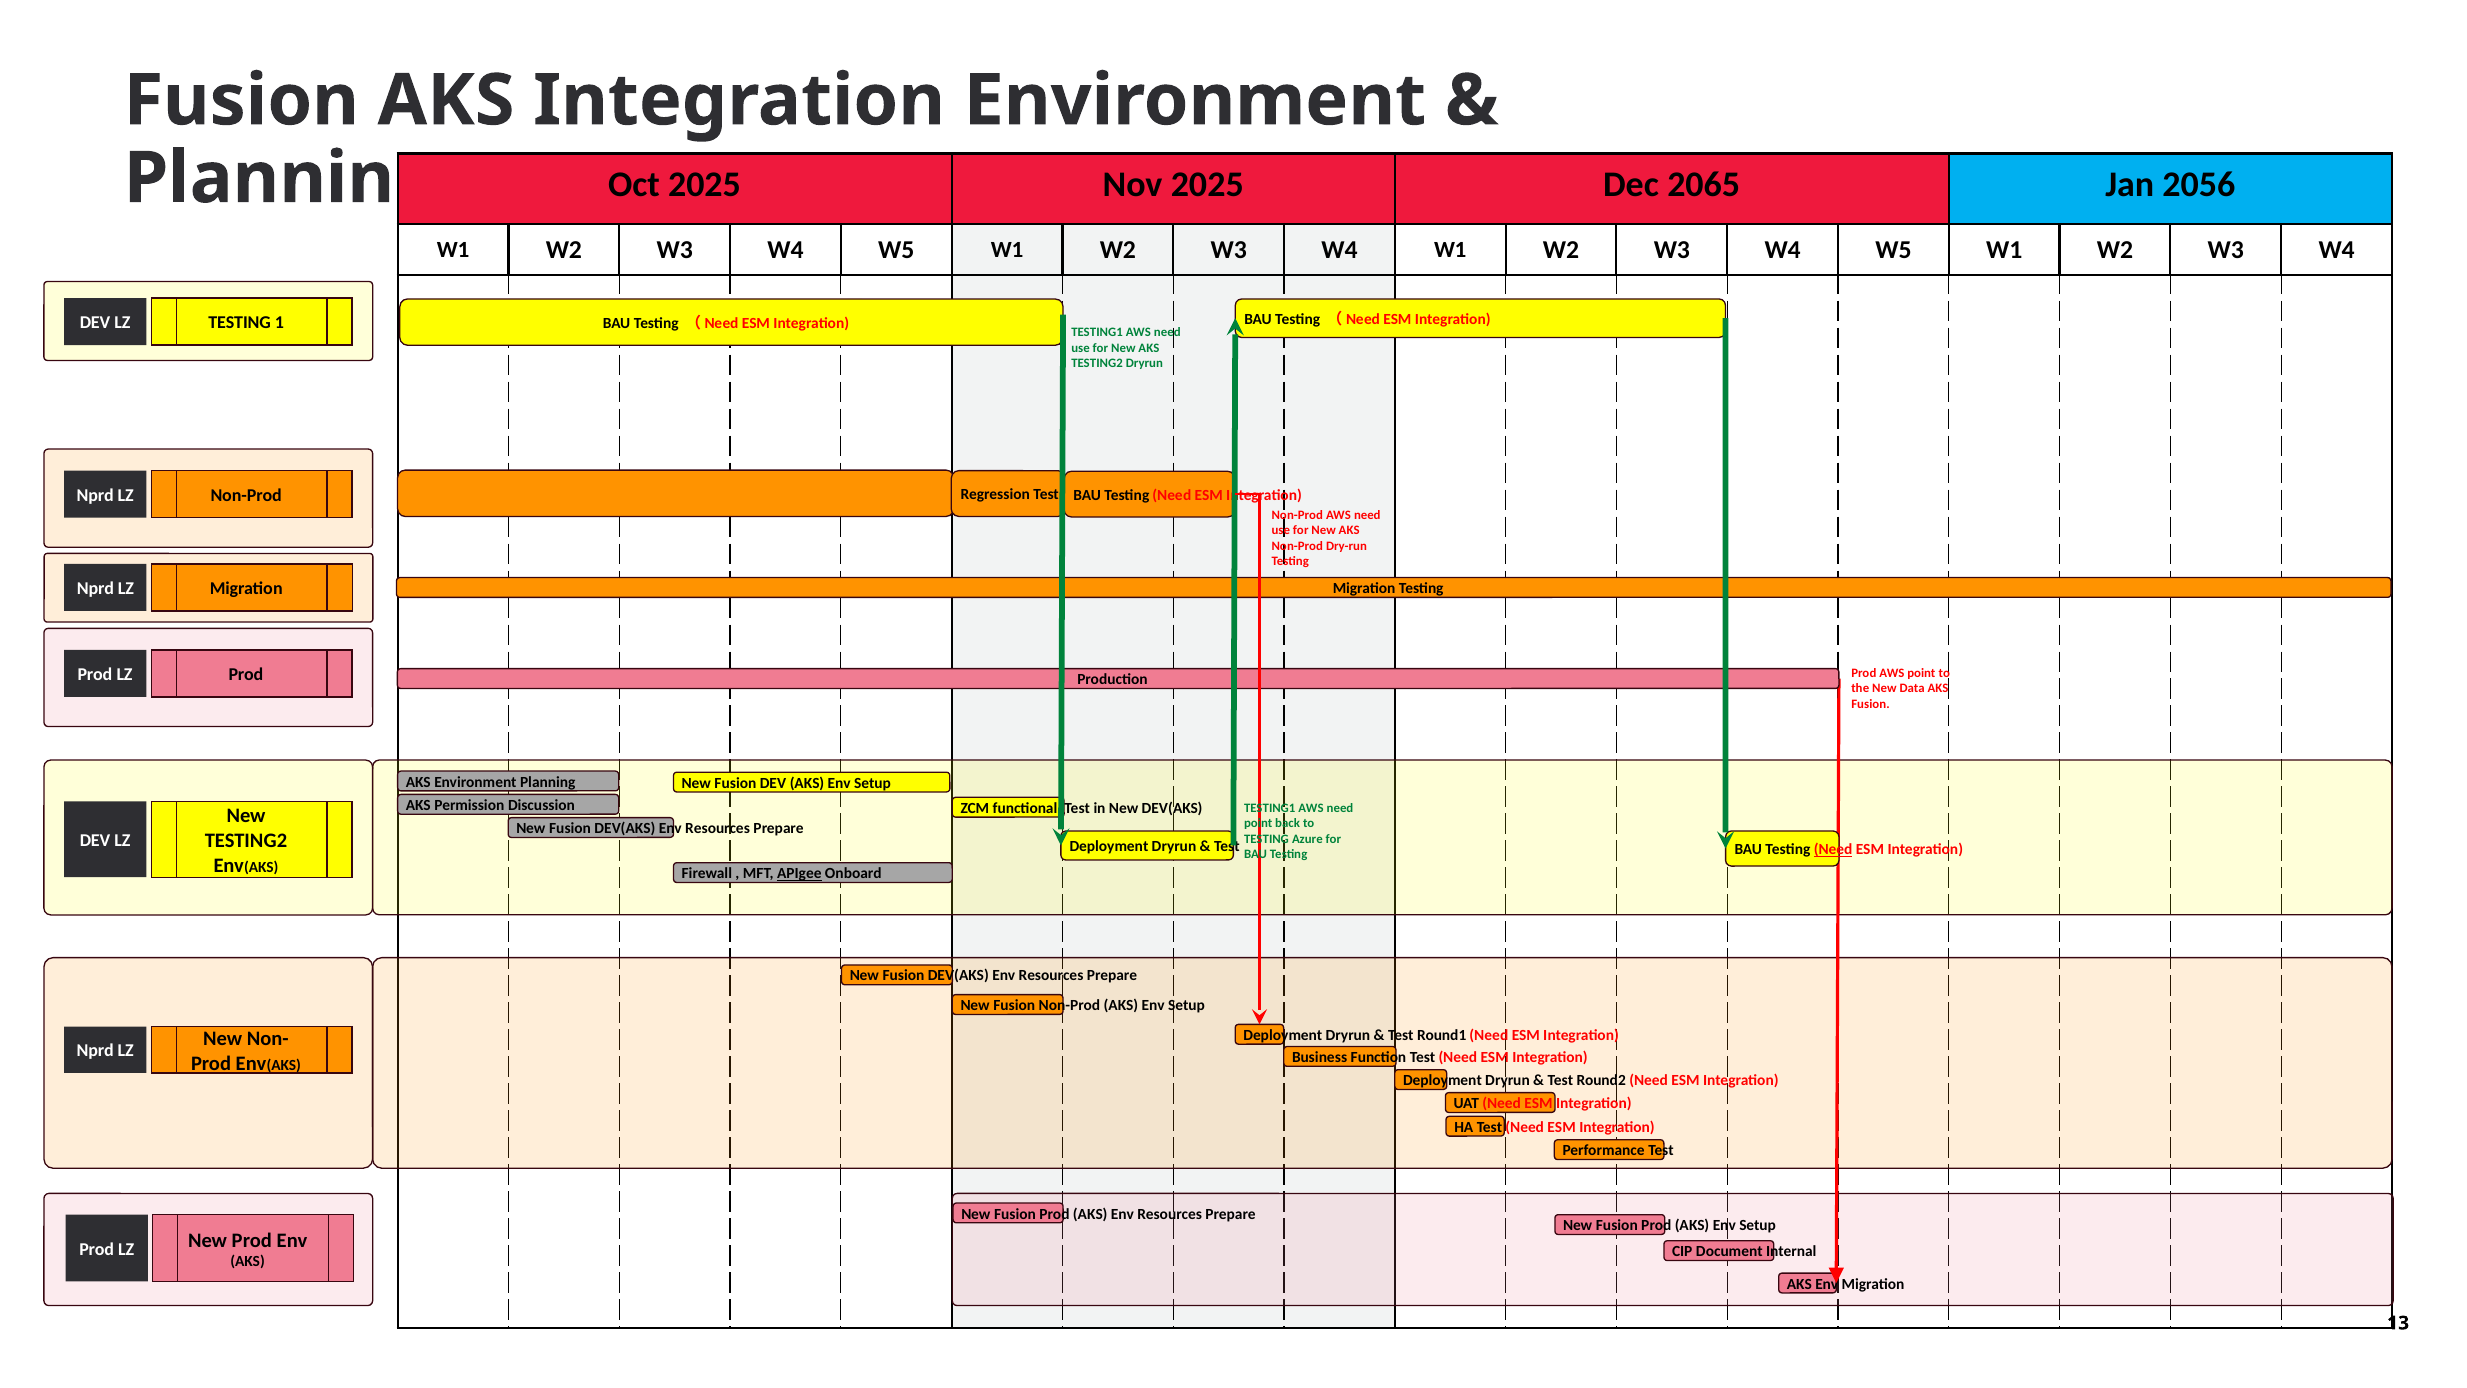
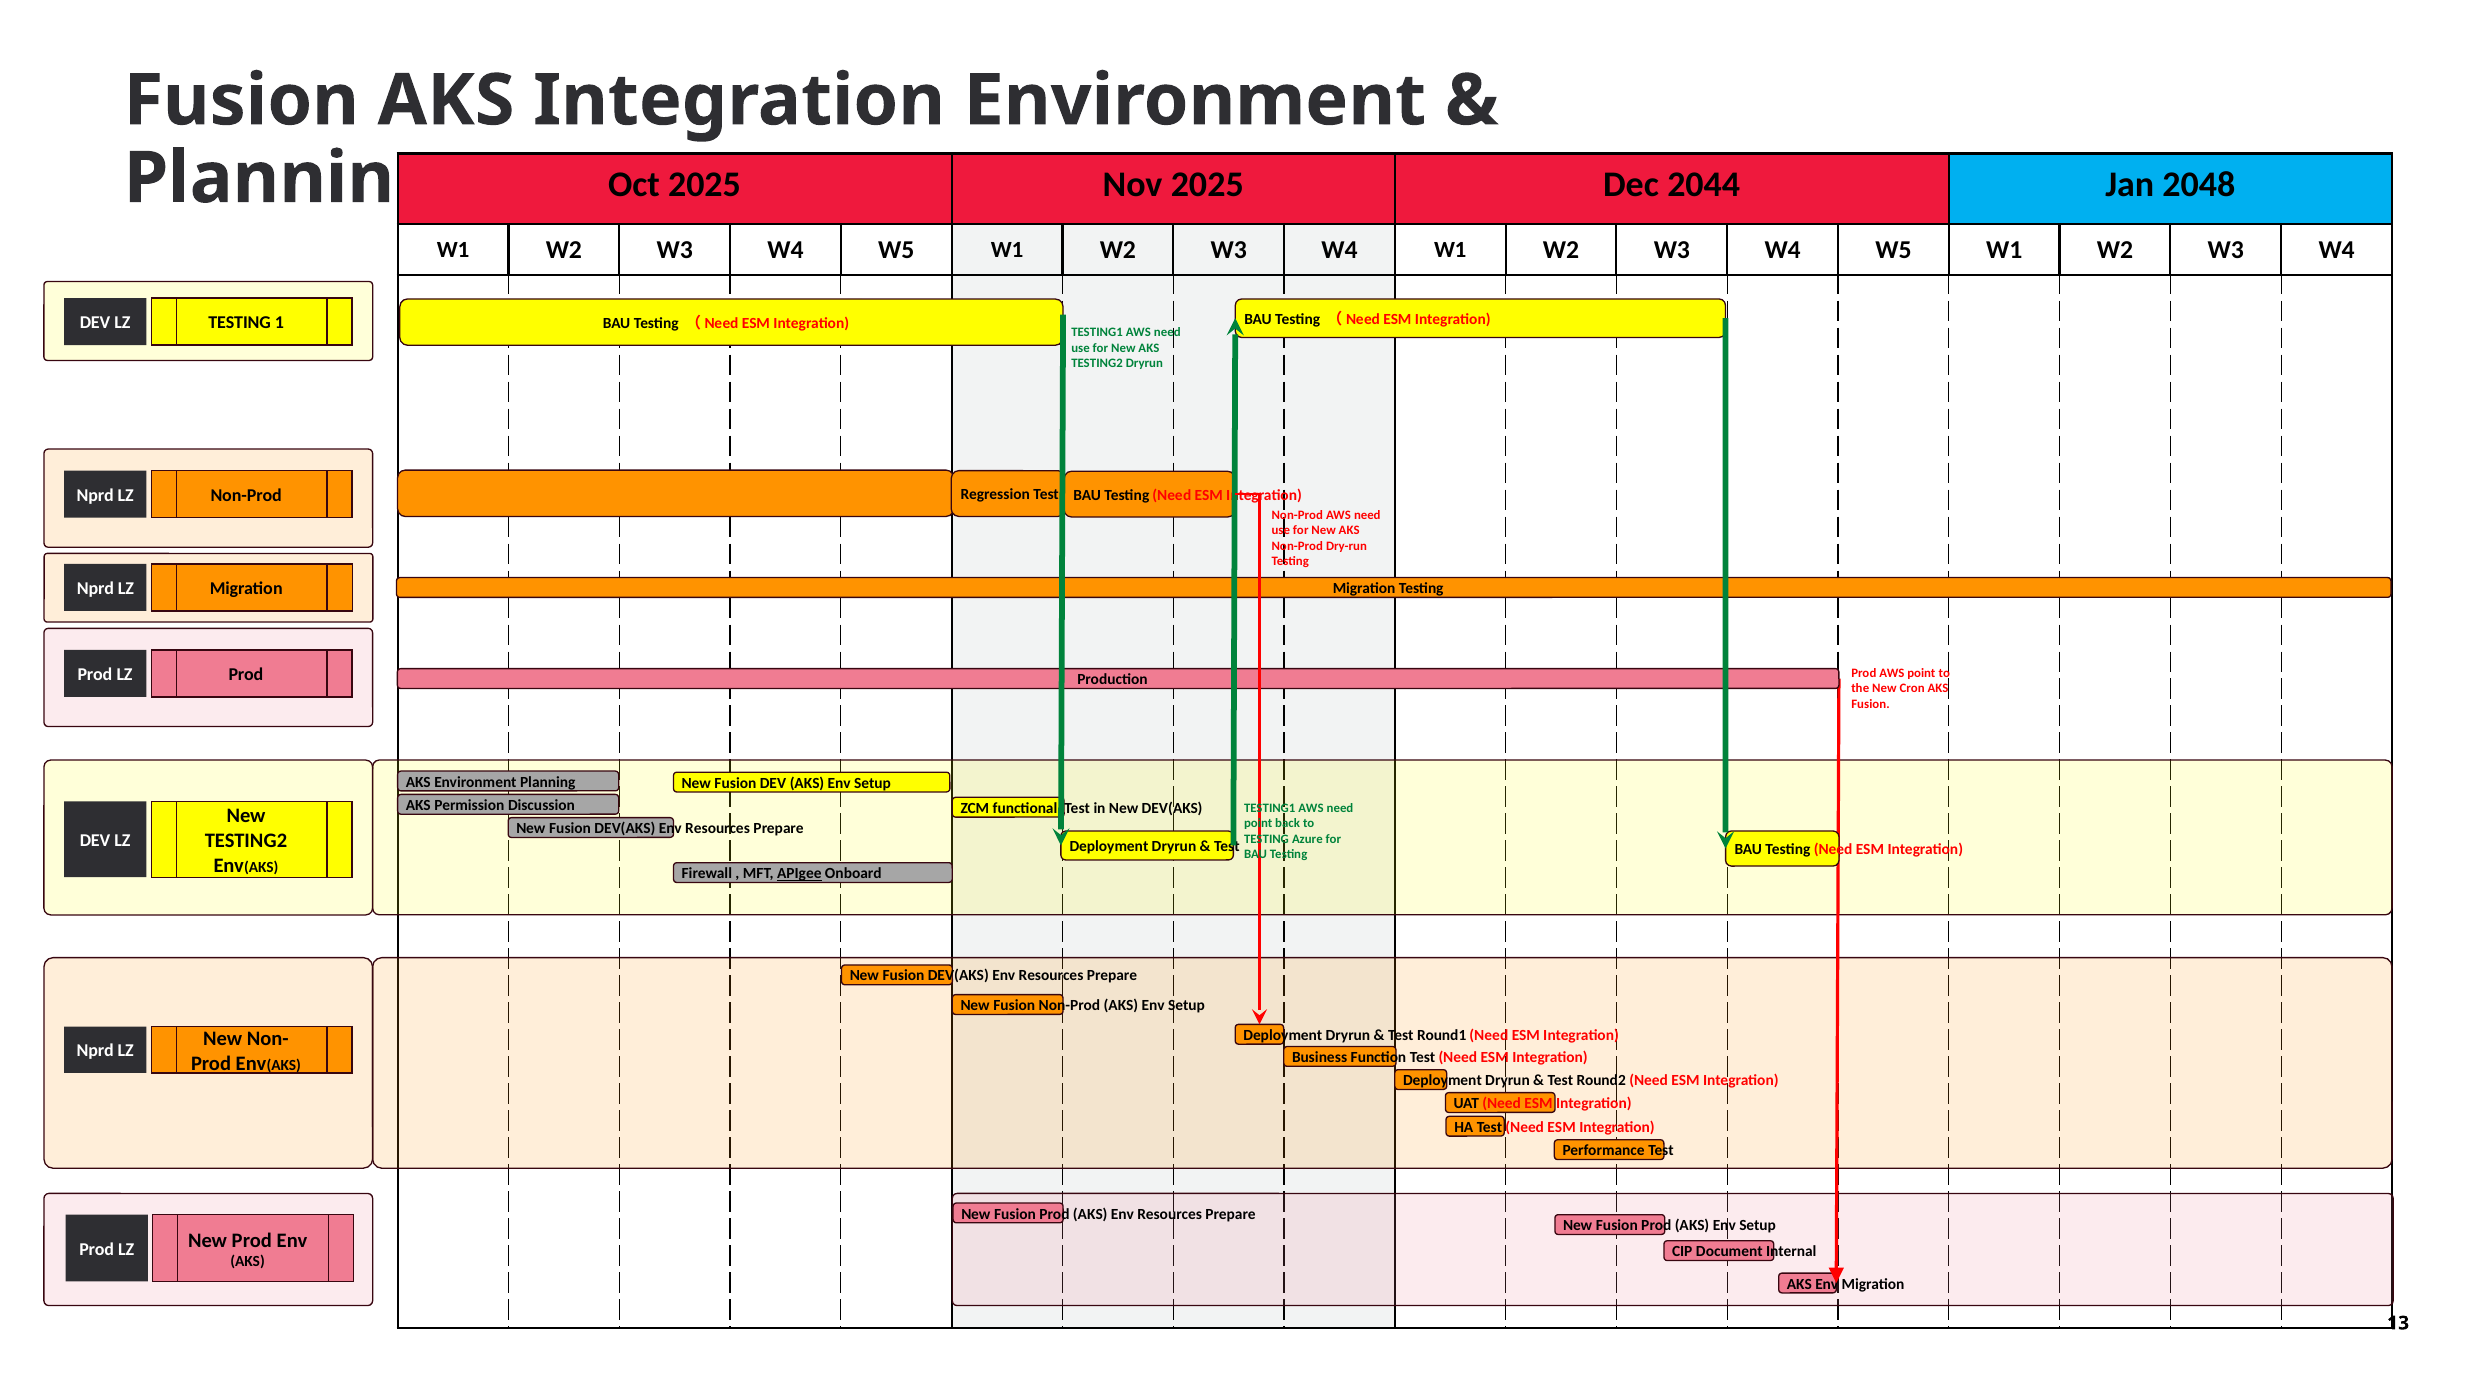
2065: 2065 -> 2044
2056: 2056 -> 2048
Data: Data -> Cron
Need at (1833, 849) underline: present -> none
